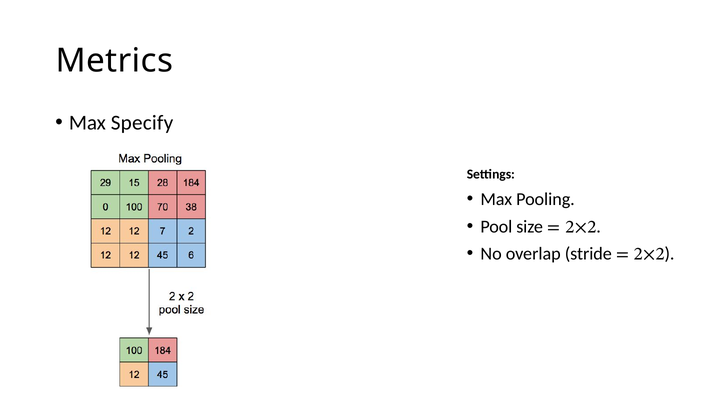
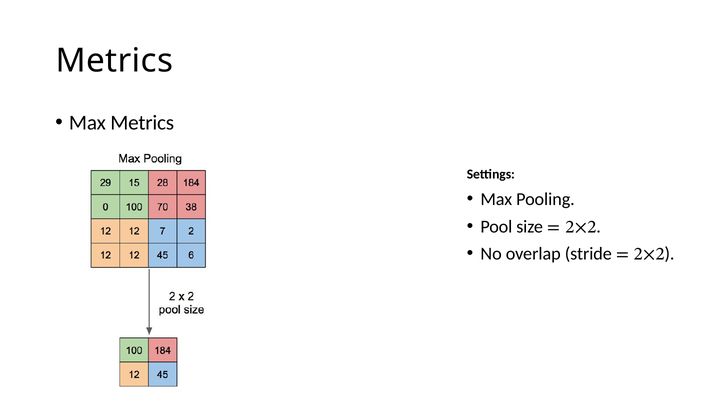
Max Specify: Specify -> Metrics
